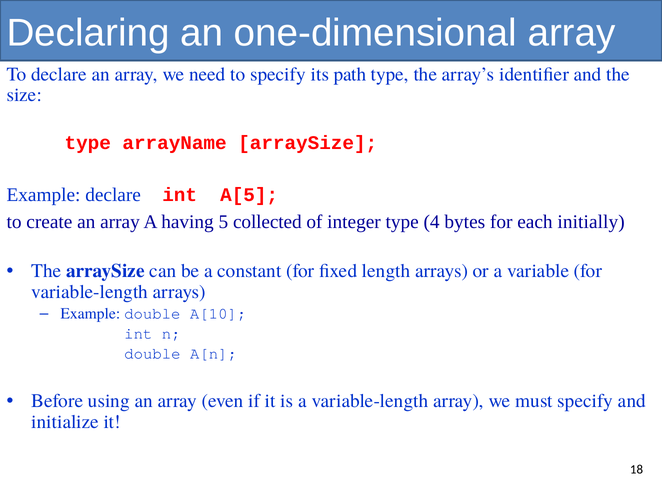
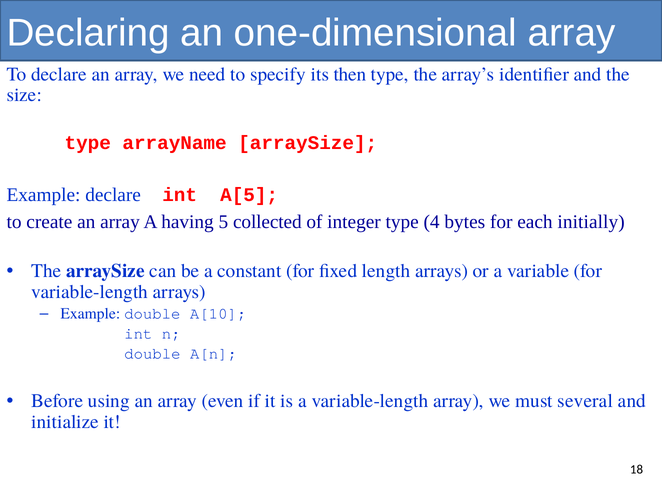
path: path -> then
must specify: specify -> several
